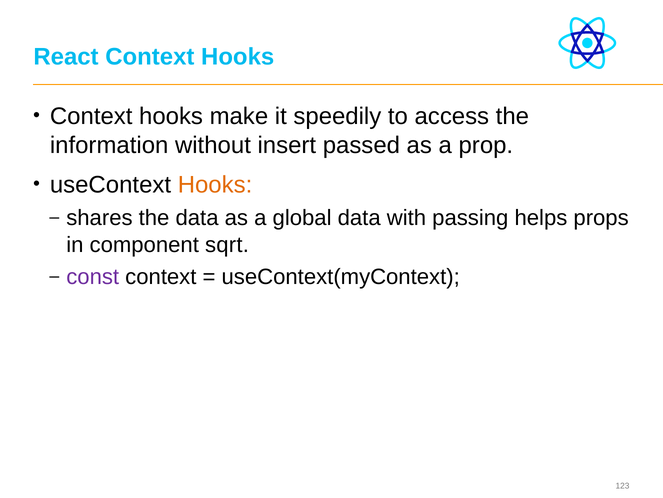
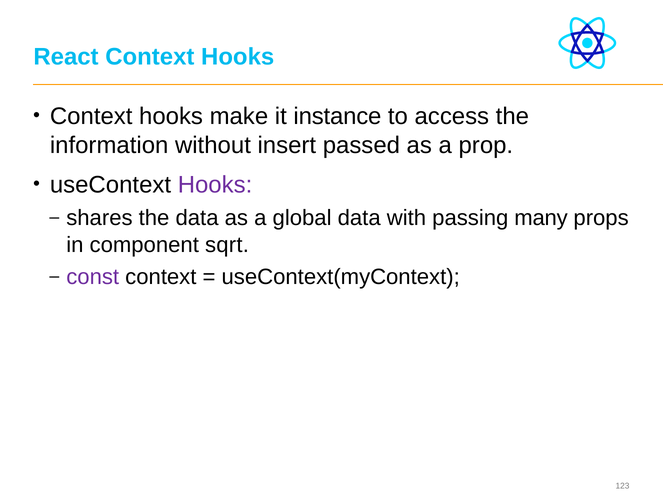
speedily: speedily -> instance
Hooks at (215, 185) colour: orange -> purple
helps: helps -> many
